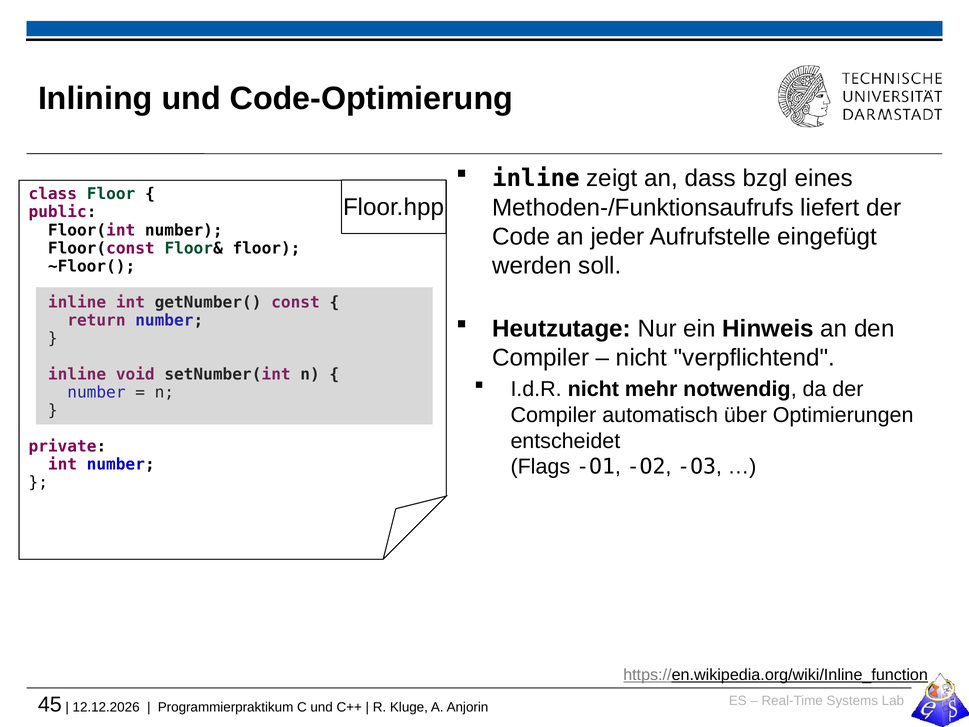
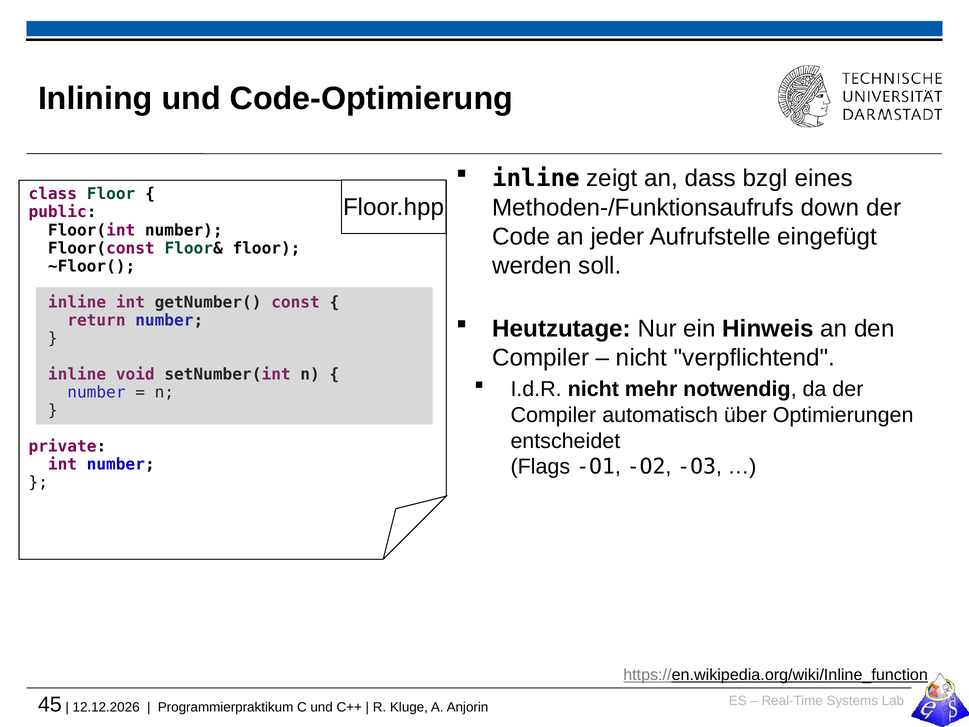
liefert: liefert -> down
